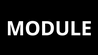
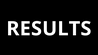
MODULE: MODULE -> RESULTS
